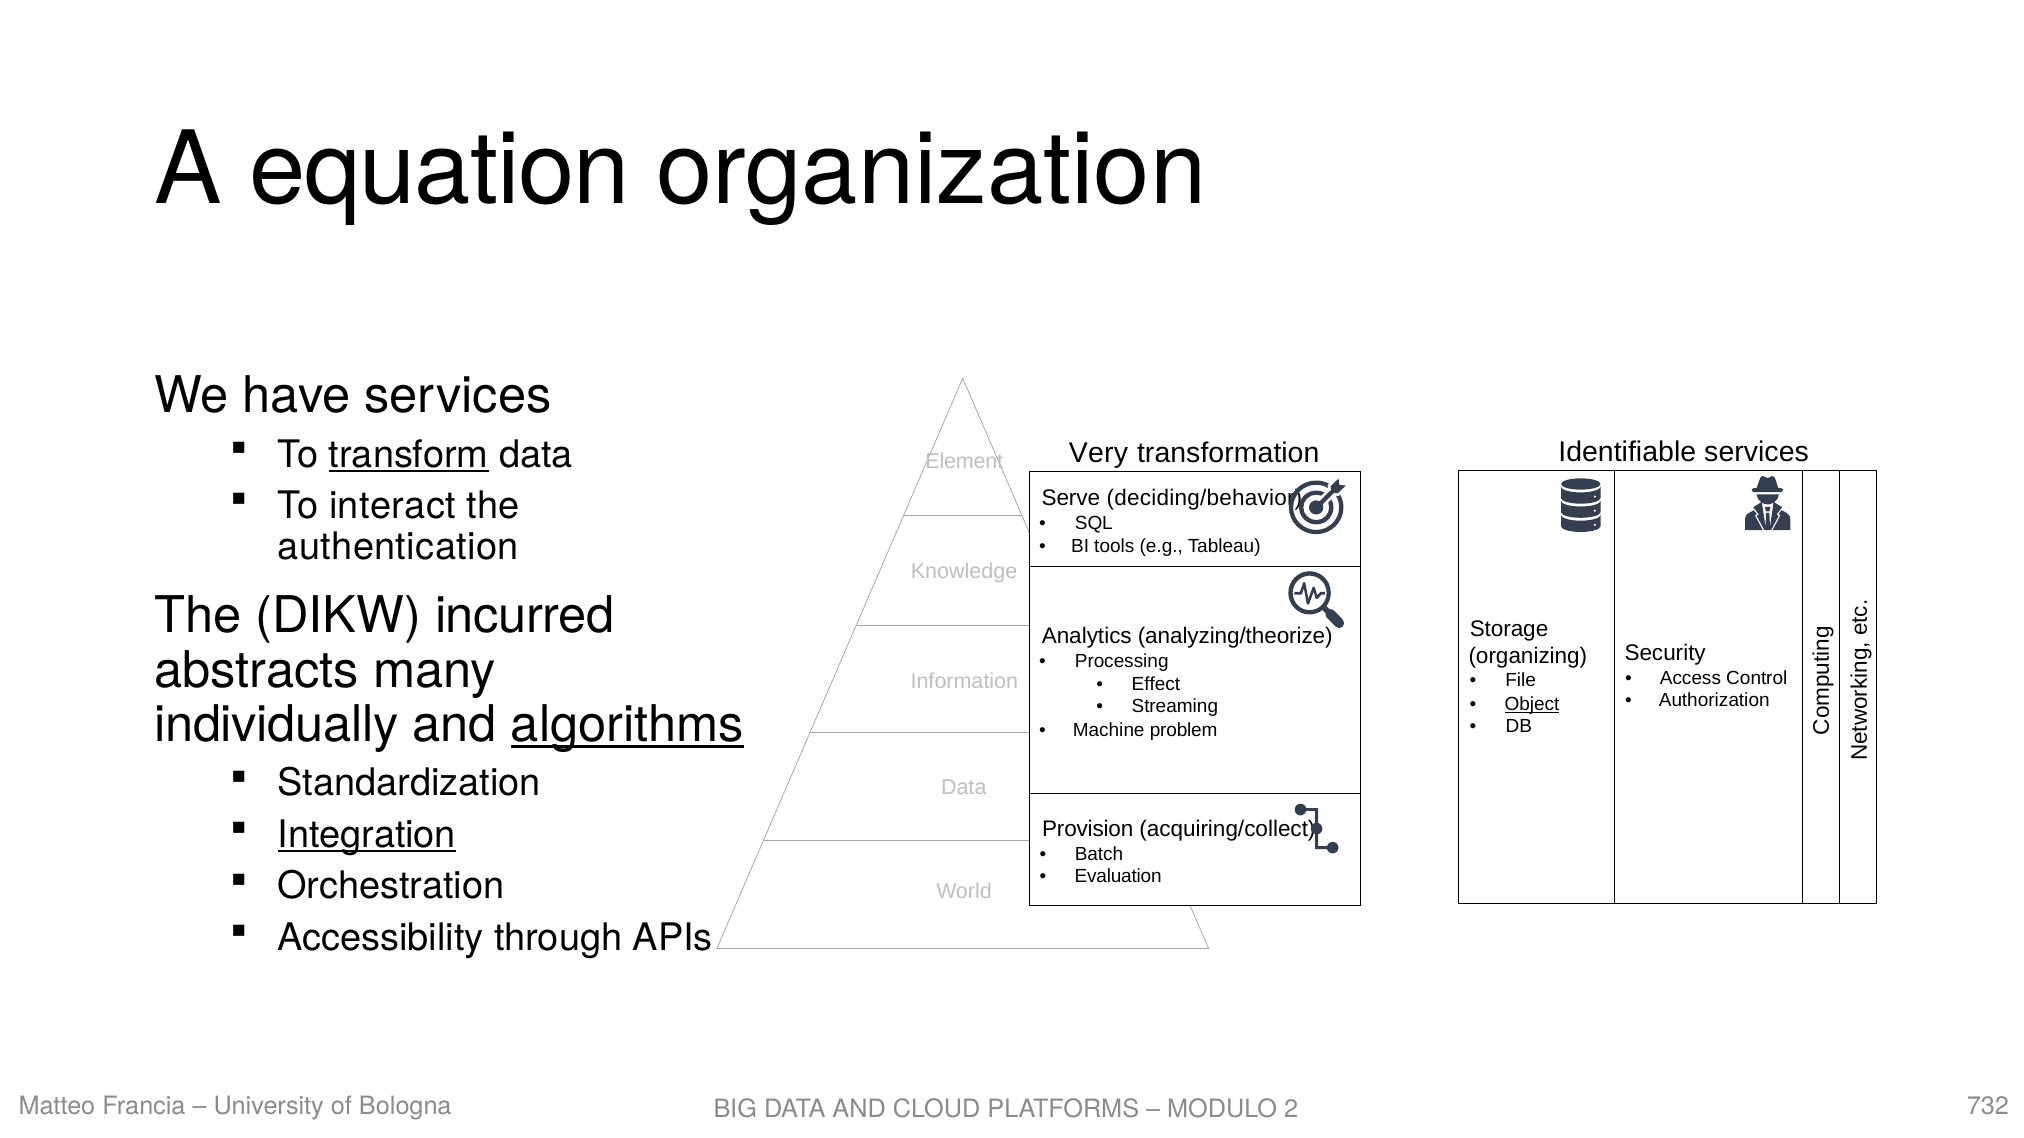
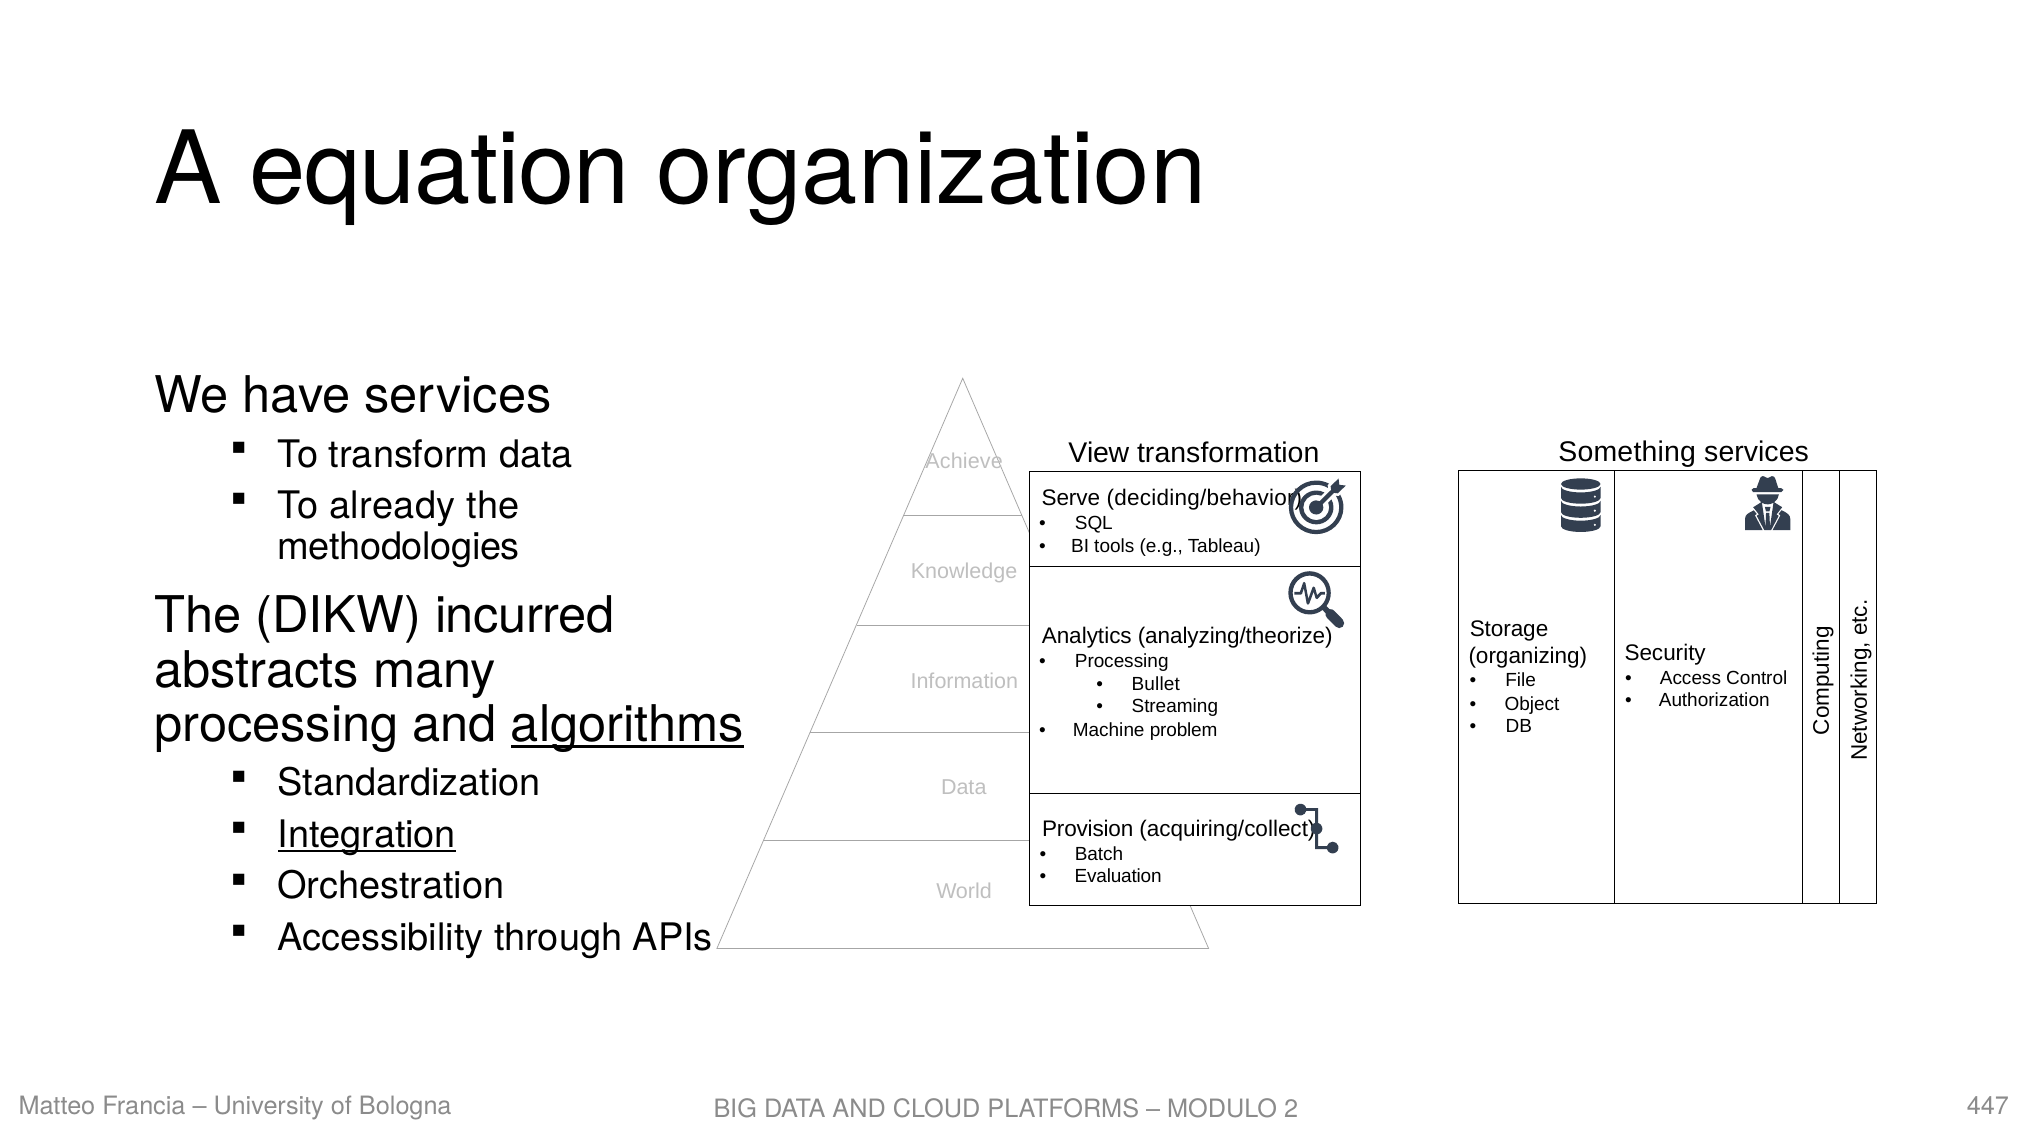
transform underline: present -> none
Identifiable: Identifiable -> Something
Very: Very -> View
Element: Element -> Achieve
interact: interact -> already
authentication: authentication -> methodologies
Effect: Effect -> Bullet
Object underline: present -> none
individually at (277, 725): individually -> processing
732: 732 -> 447
